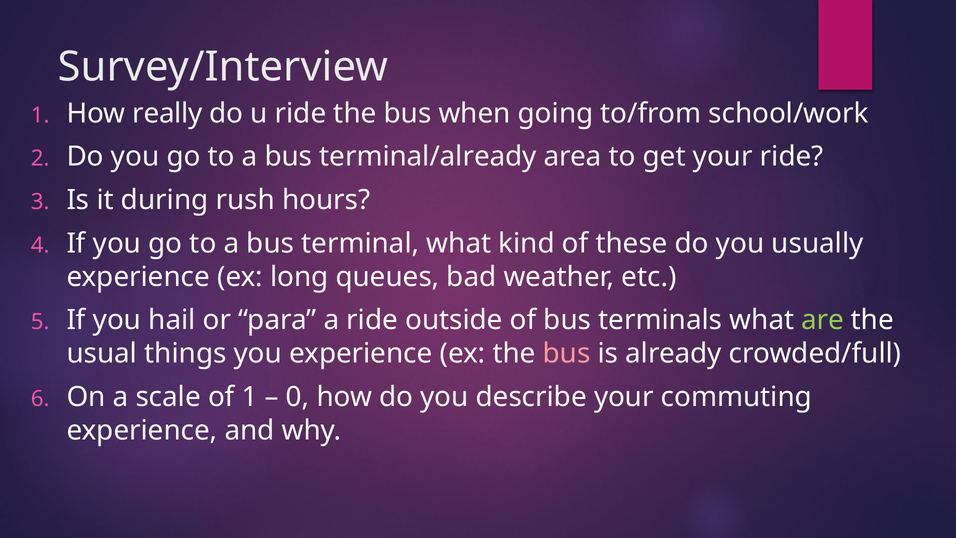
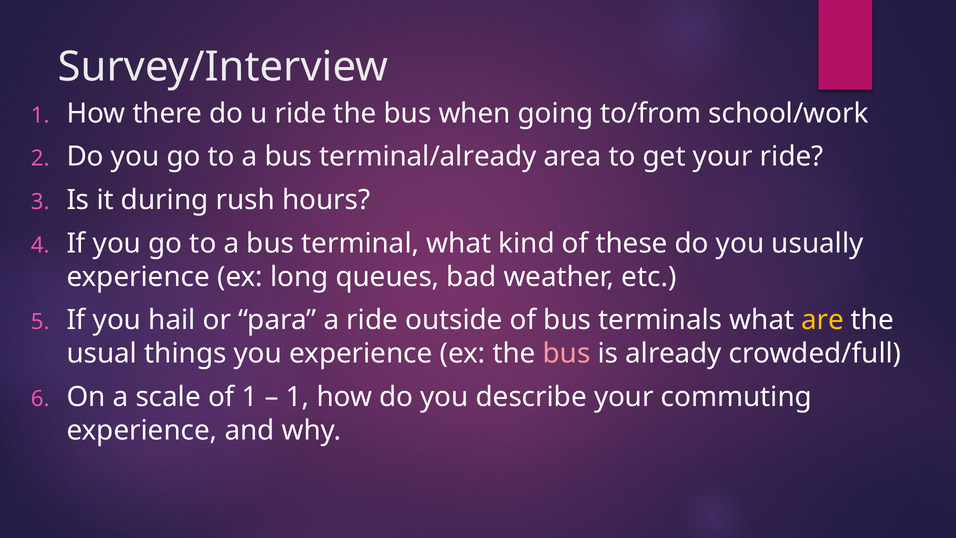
really: really -> there
are colour: light green -> yellow
0 at (298, 397): 0 -> 1
